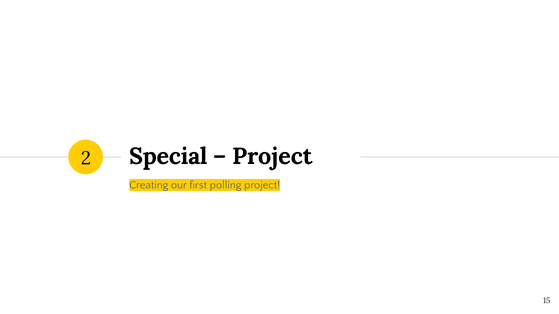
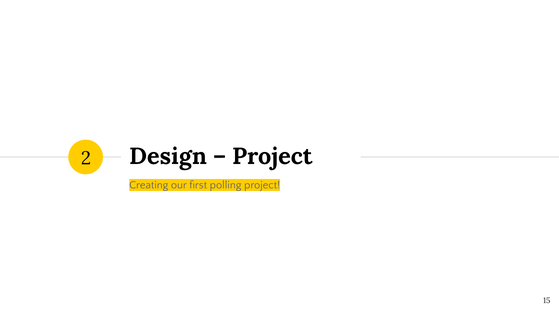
Special: Special -> Design
